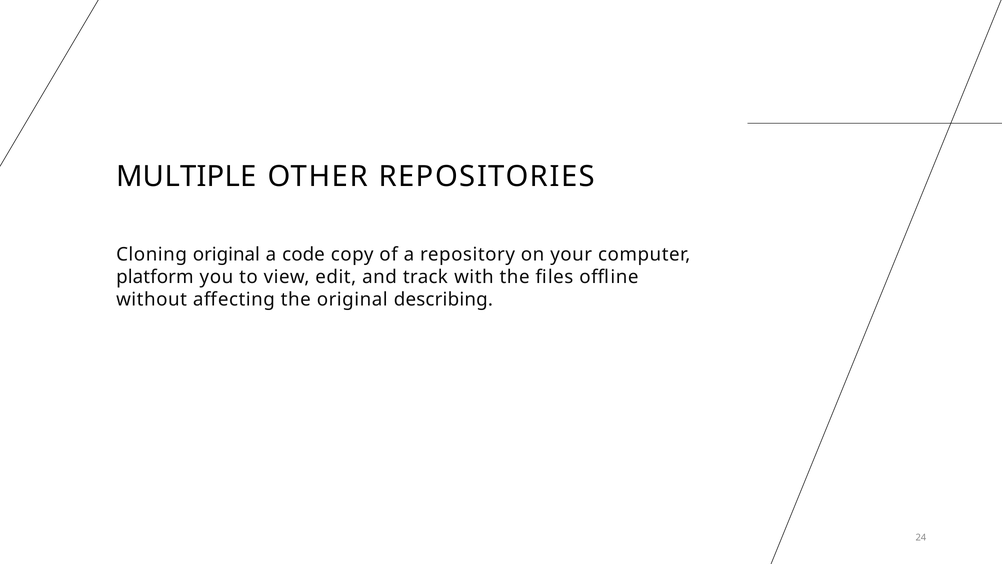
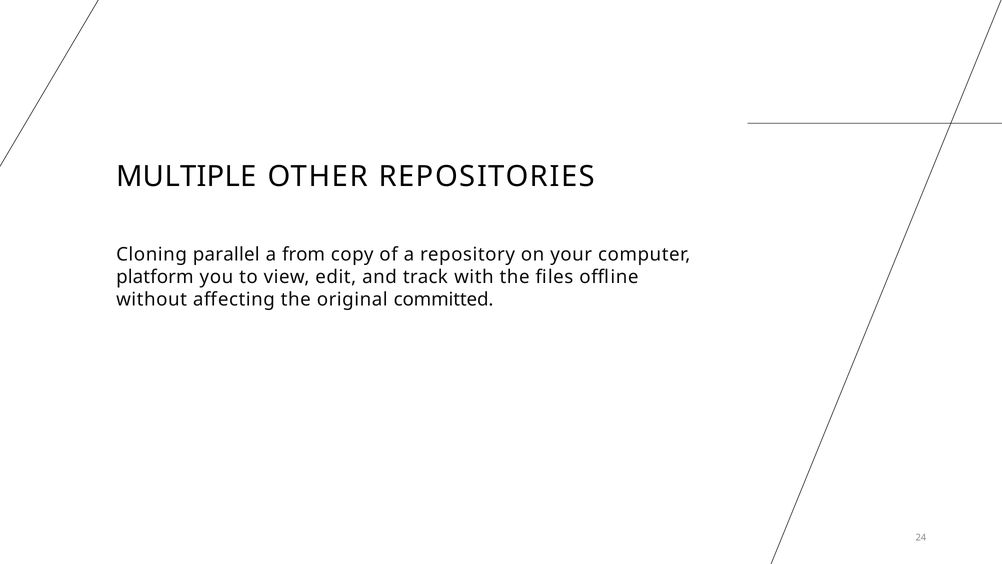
Cloning original: original -> parallel
code: code -> from
describing: describing -> committed
